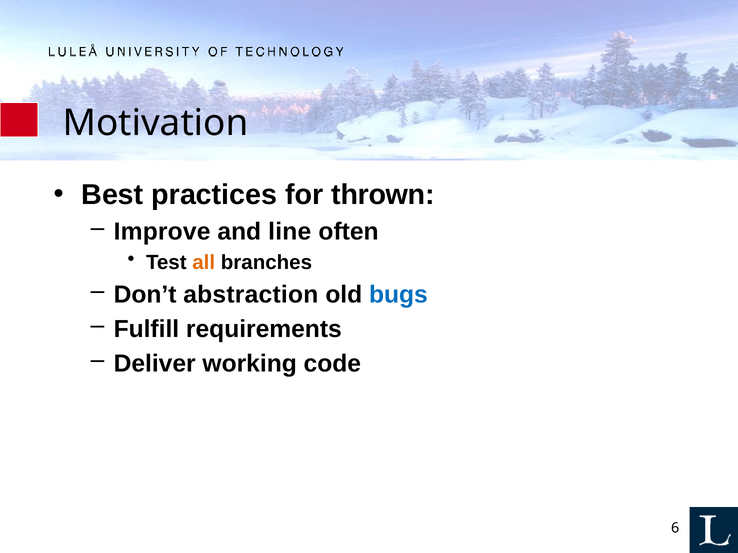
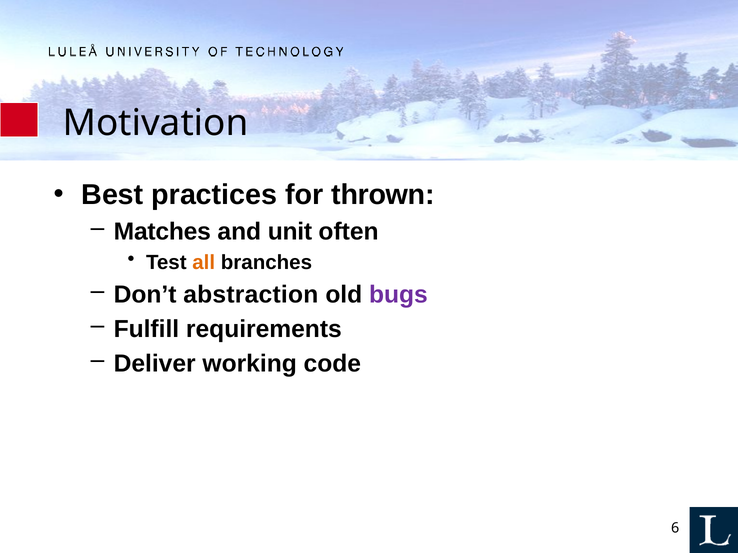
Improve: Improve -> Matches
line: line -> unit
bugs colour: blue -> purple
